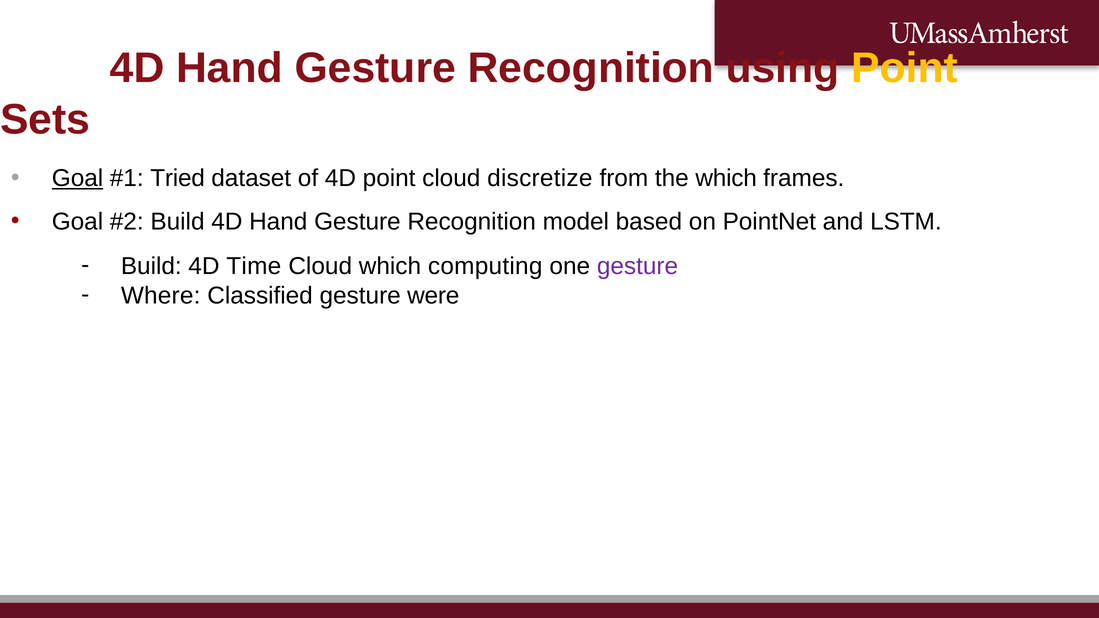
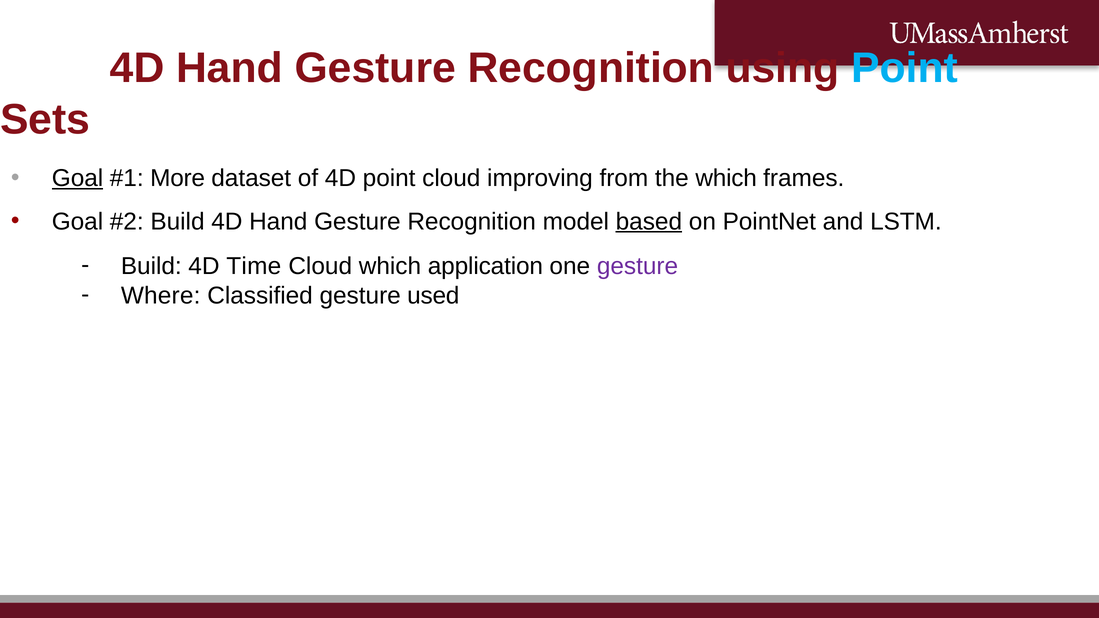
Point at (905, 68) colour: yellow -> light blue
Tried: Tried -> More
discretize: discretize -> improving
based underline: none -> present
computing: computing -> application
were: were -> used
